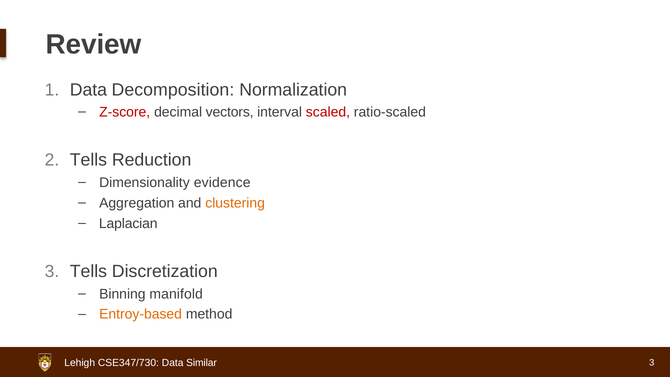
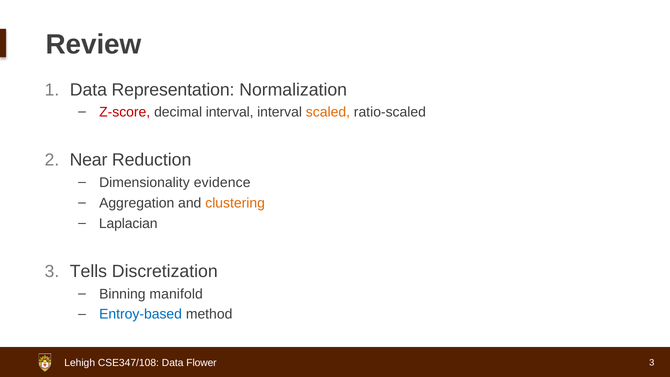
Decomposition: Decomposition -> Representation
decimal vectors: vectors -> interval
scaled colour: red -> orange
Tells at (88, 160): Tells -> Near
Entroy-based colour: orange -> blue
CSE347/730: CSE347/730 -> CSE347/108
Similar: Similar -> Flower
